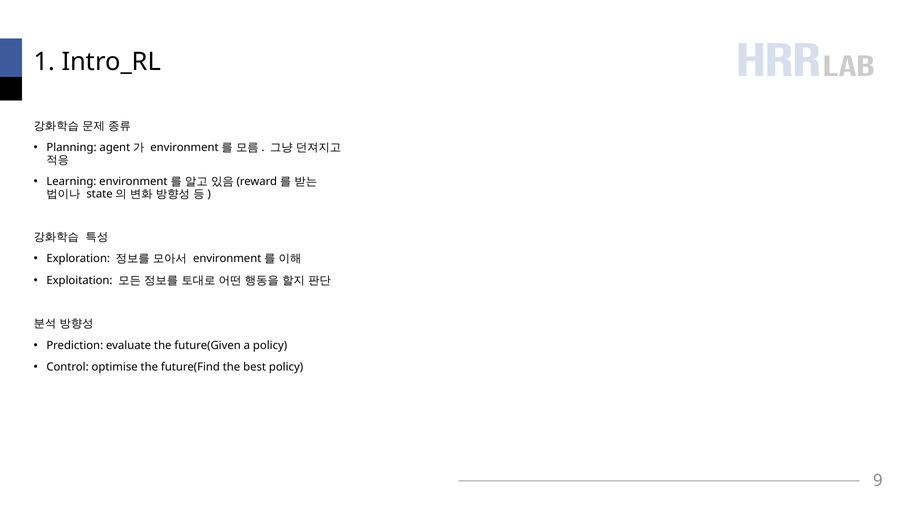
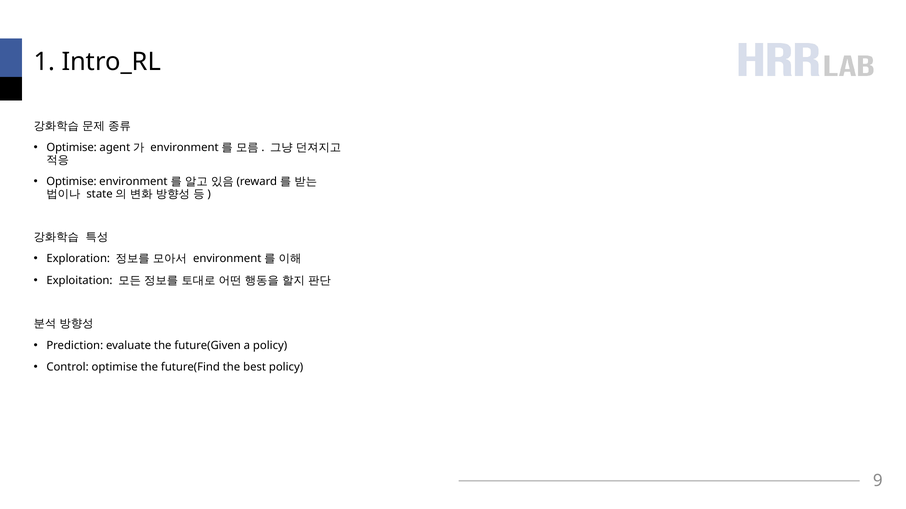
Planning at (71, 148): Planning -> Optimise
Learning at (71, 182): Learning -> Optimise
